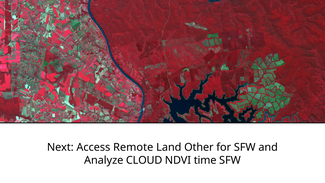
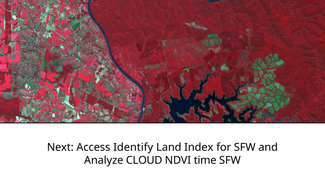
Remote: Remote -> Identify
Other: Other -> Index
